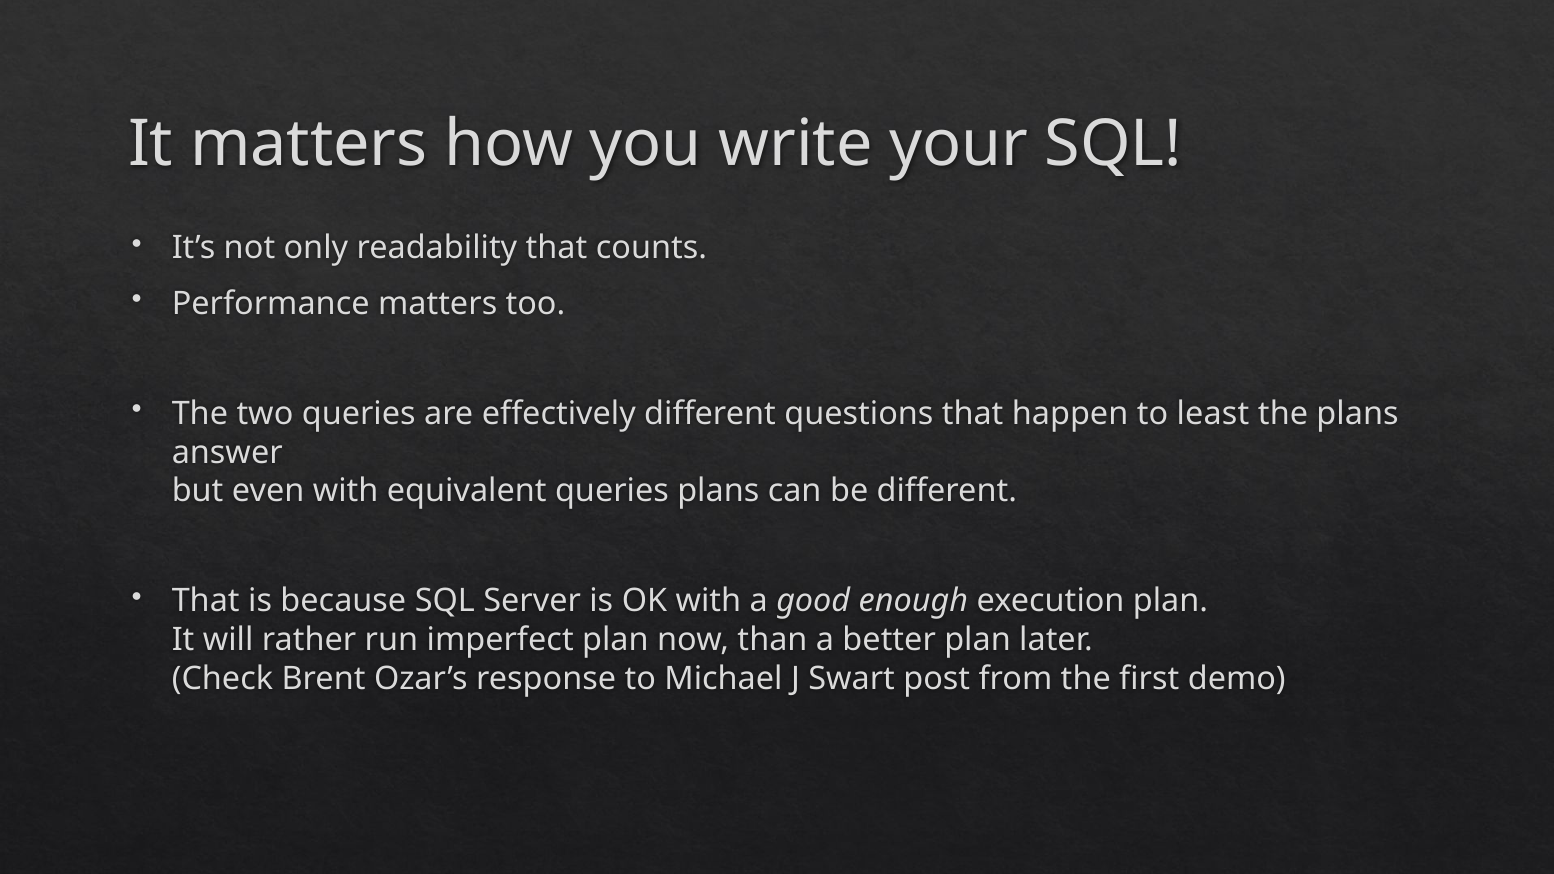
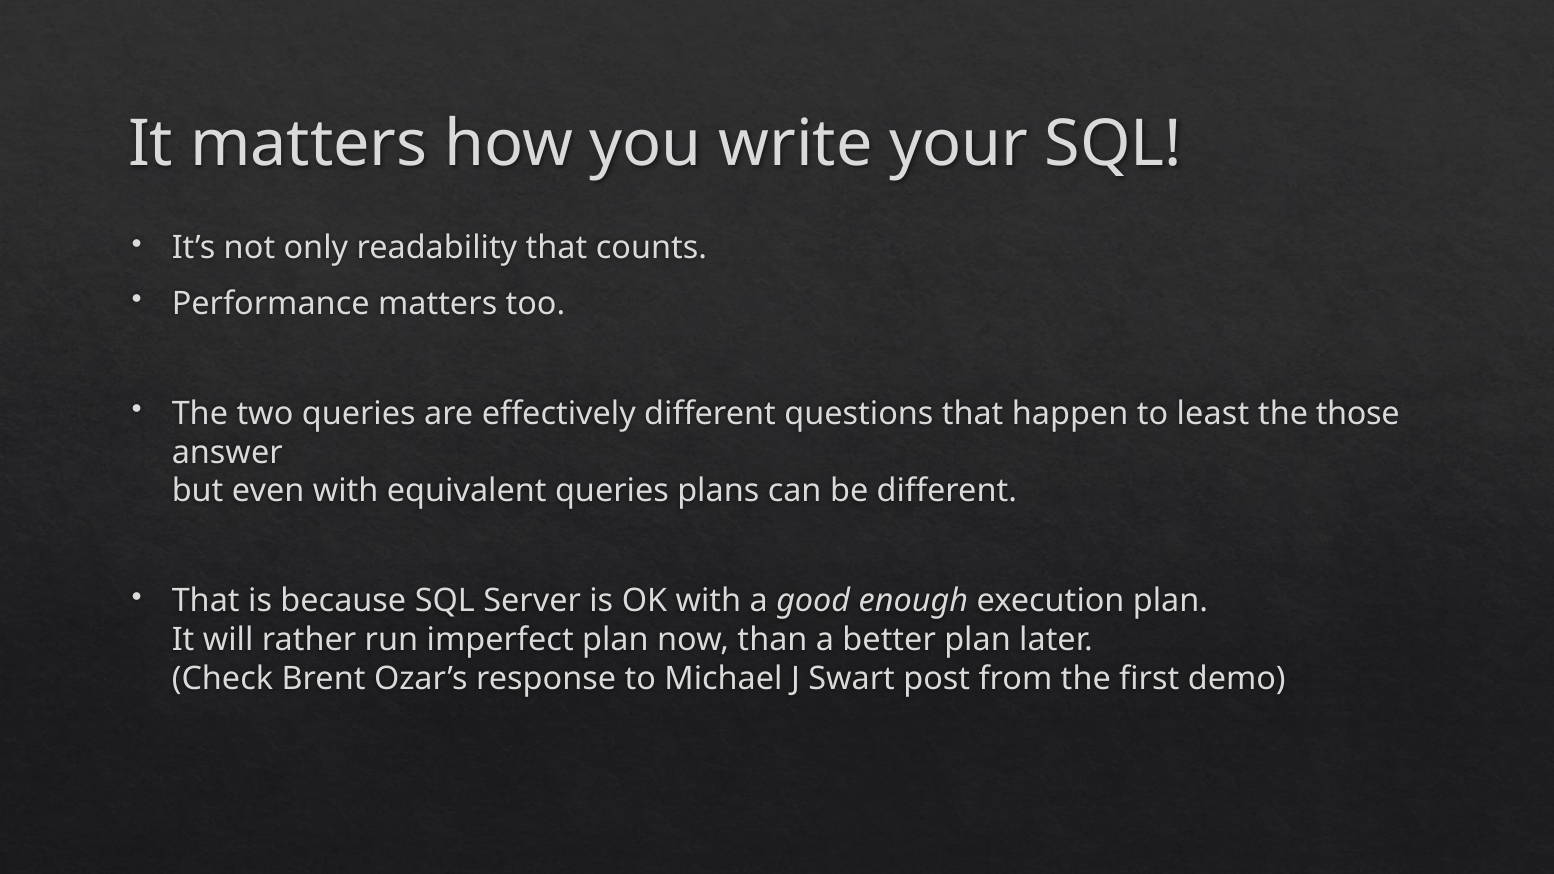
the plans: plans -> those
